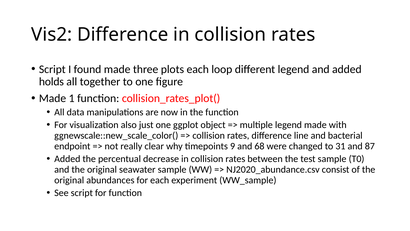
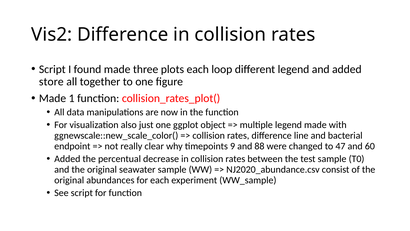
holds: holds -> store
68: 68 -> 88
31: 31 -> 47
87: 87 -> 60
